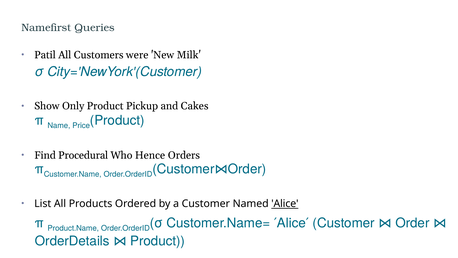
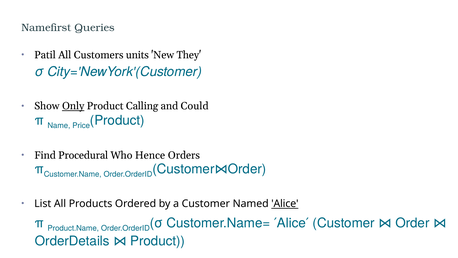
were: were -> units
Milk: Milk -> They
Only underline: none -> present
Pickup: Pickup -> Calling
Cakes: Cakes -> Could
